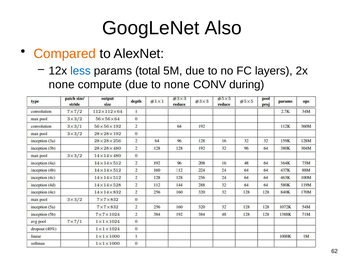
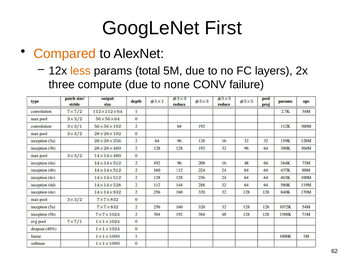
Also: Also -> First
less colour: blue -> orange
none at (62, 85): none -> three
during: during -> failure
